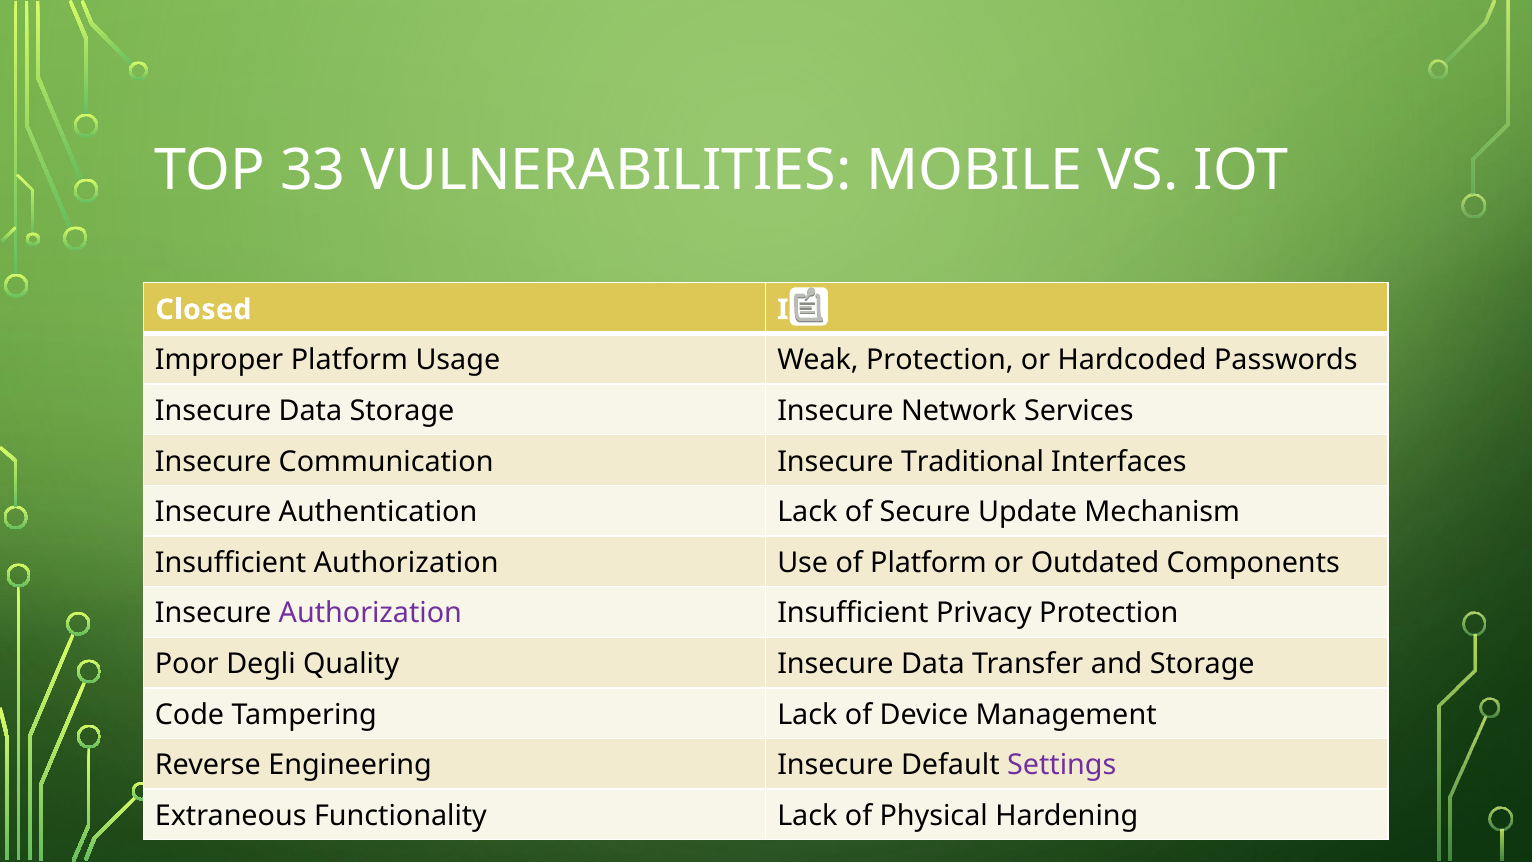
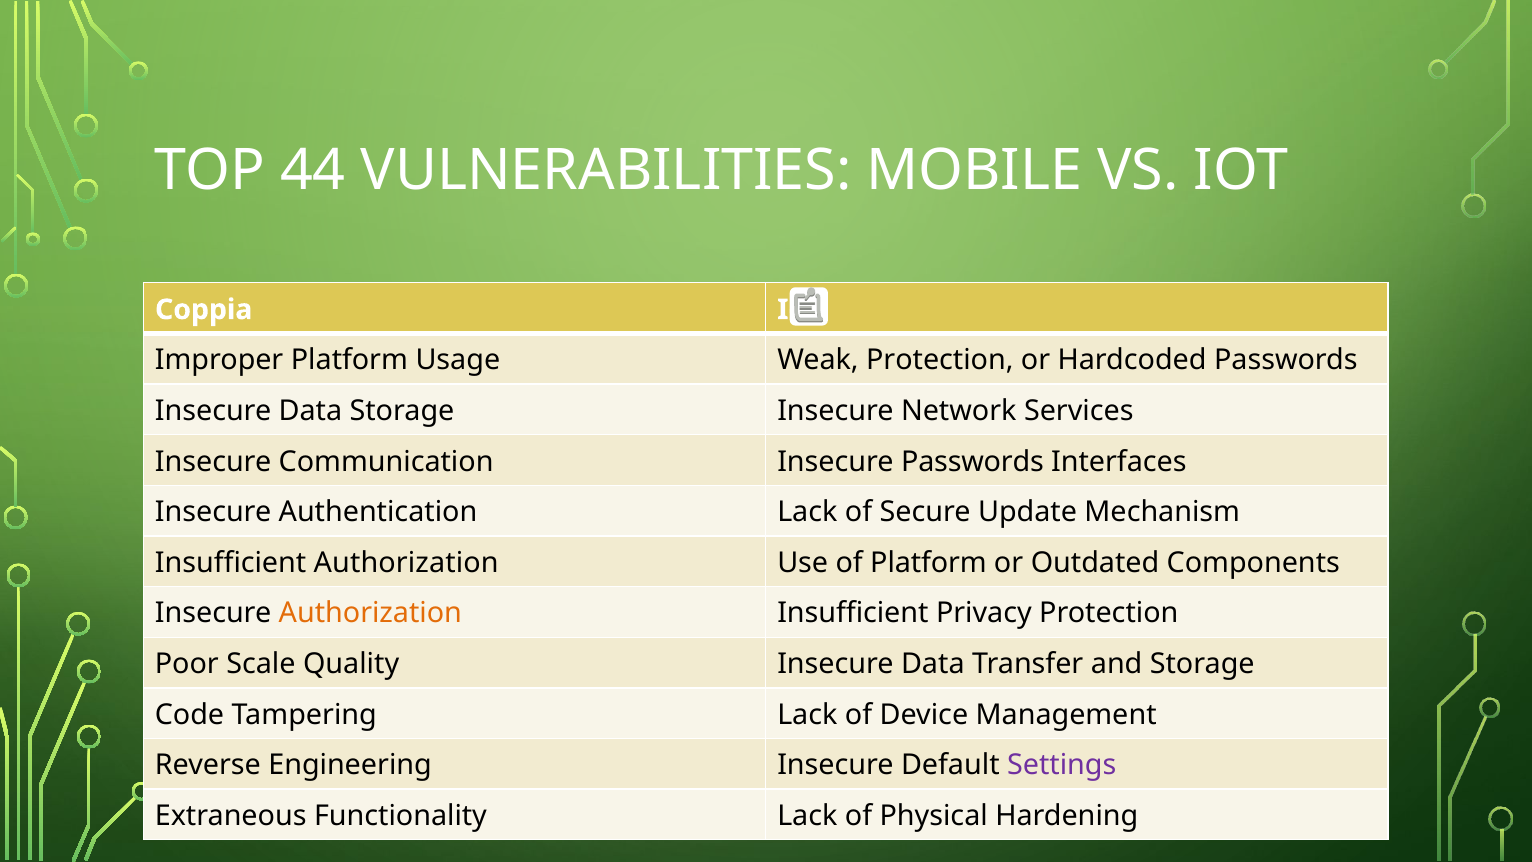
33: 33 -> 44
Closed: Closed -> Coppia
Insecure Traditional: Traditional -> Passwords
Authorization at (370, 613) colour: purple -> orange
Degli: Degli -> Scale
